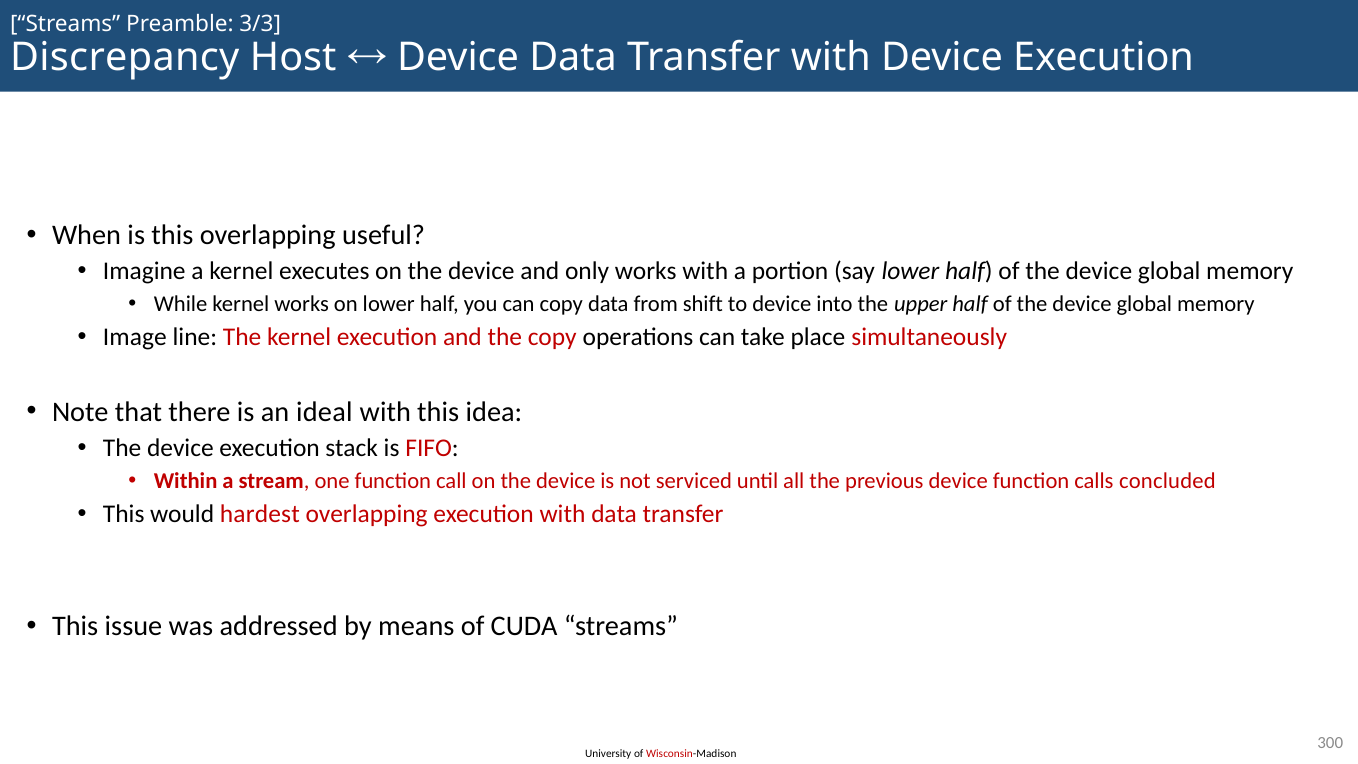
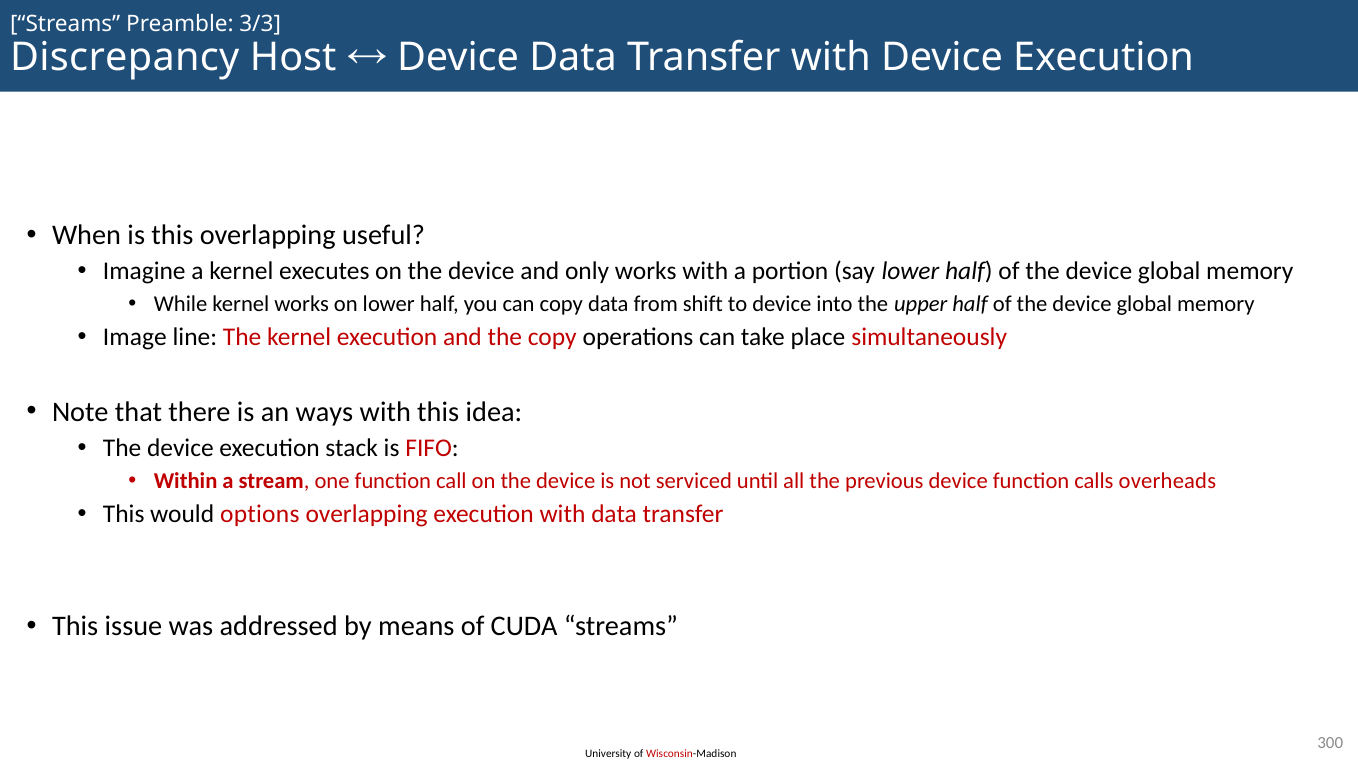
ideal: ideal -> ways
concluded: concluded -> overheads
hardest: hardest -> options
